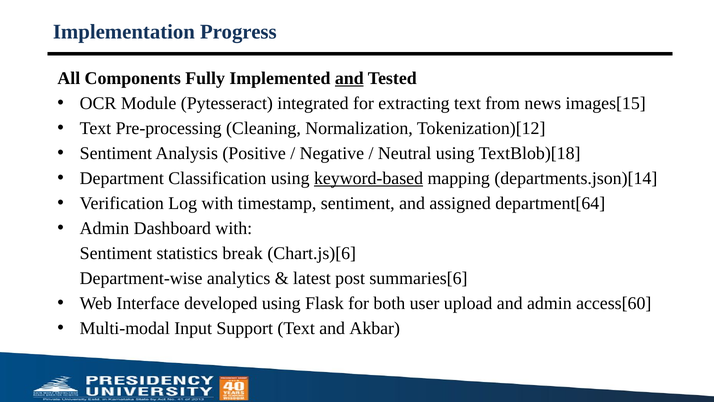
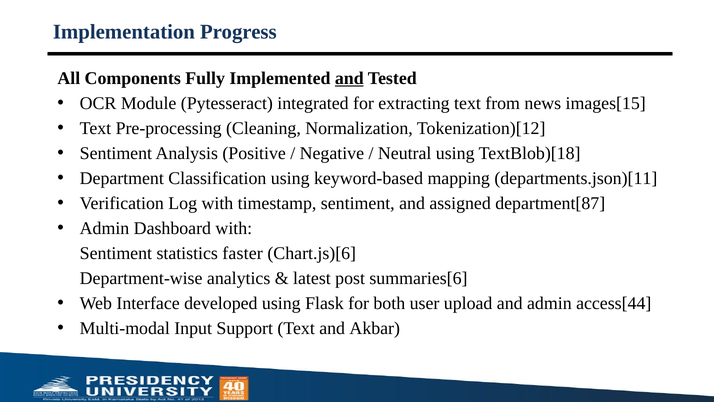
keyword-based underline: present -> none
departments.json)[14: departments.json)[14 -> departments.json)[11
department[64: department[64 -> department[87
break: break -> faster
access[60: access[60 -> access[44
